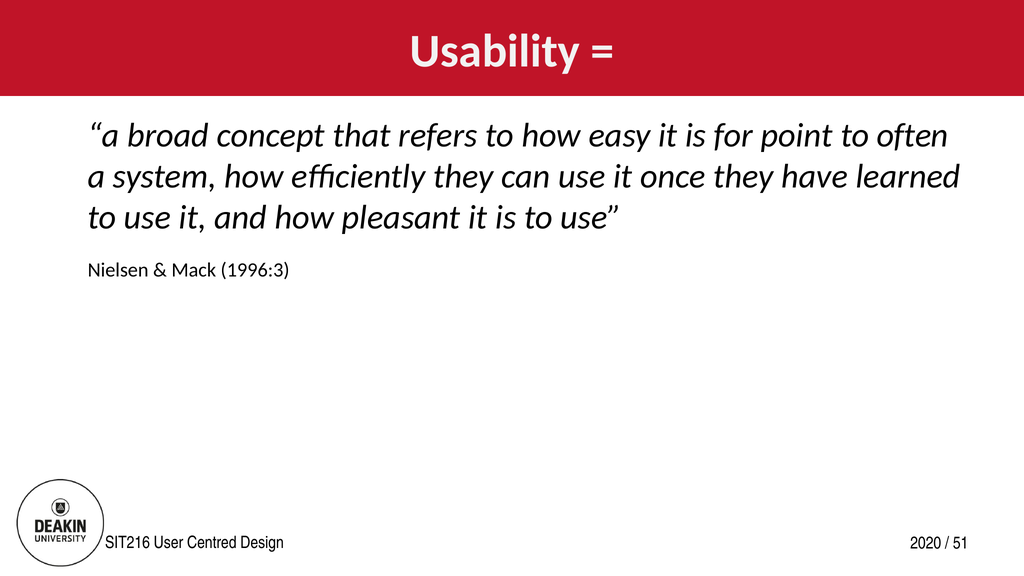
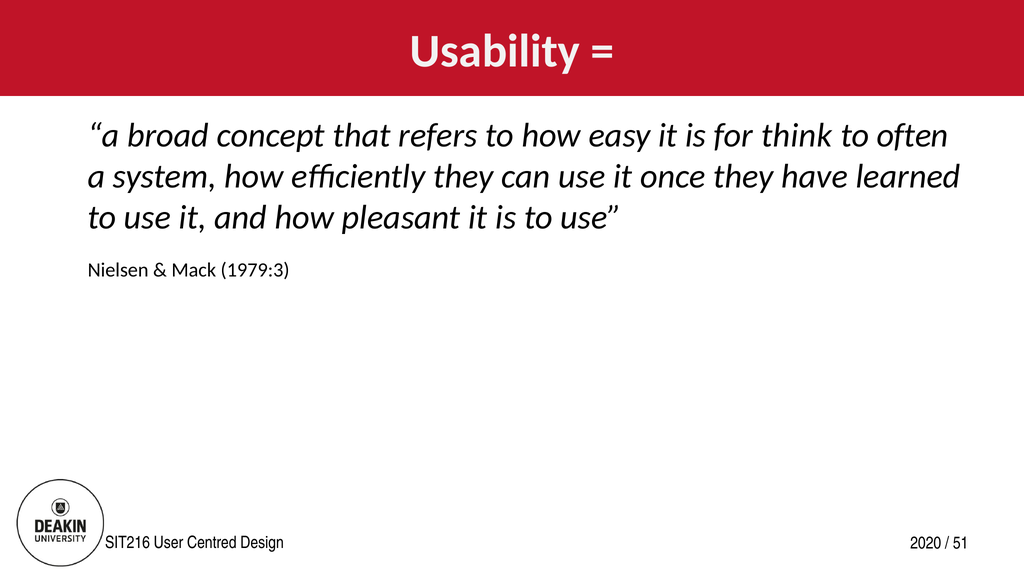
point: point -> think
1996:3: 1996:3 -> 1979:3
